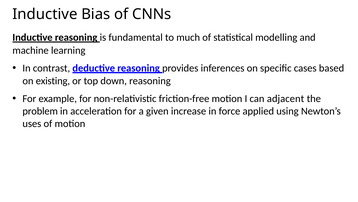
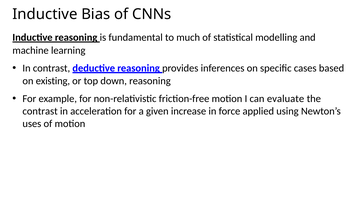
adjacent: adjacent -> evaluate
problem at (40, 111): problem -> contrast
